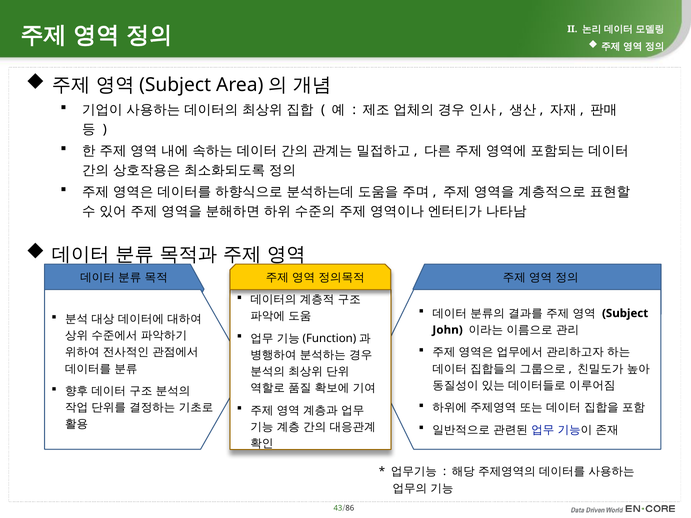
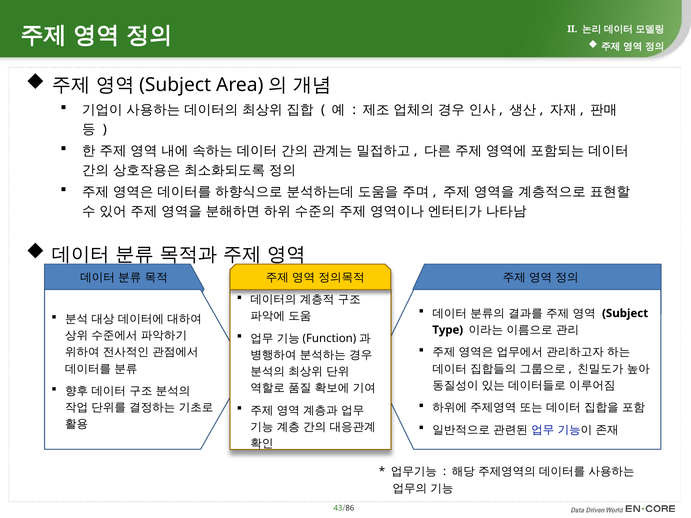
John: John -> Type
